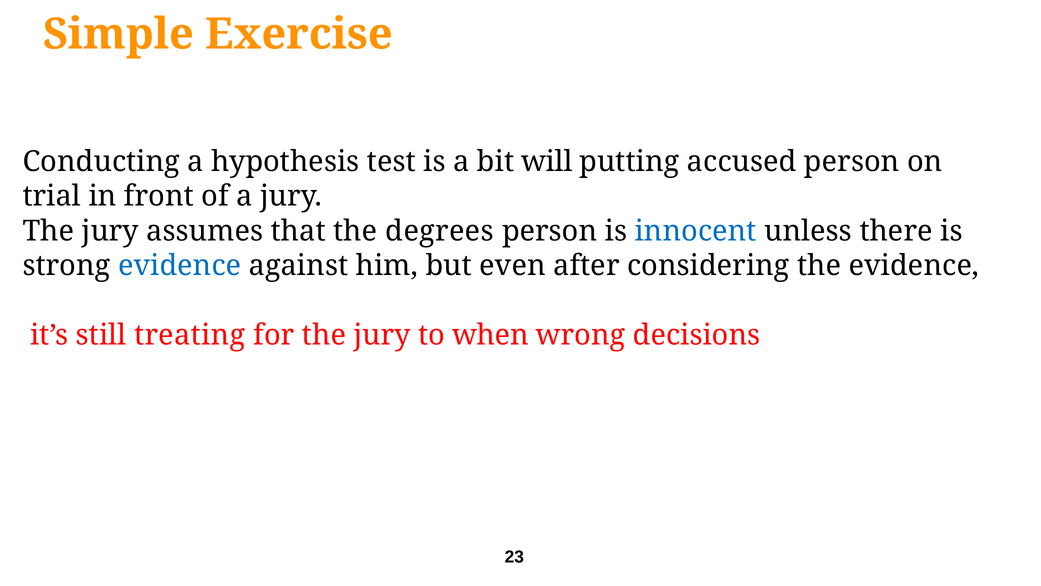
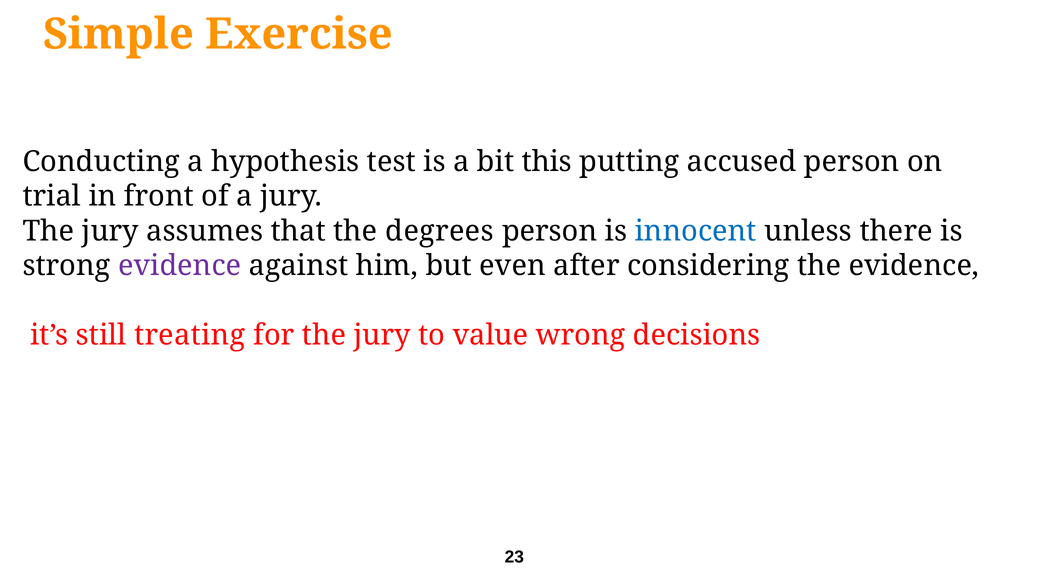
will: will -> this
evidence at (180, 266) colour: blue -> purple
when: when -> value
